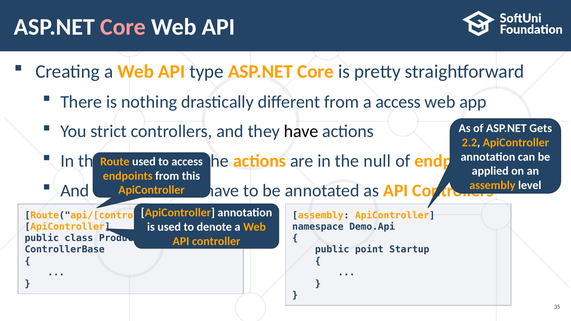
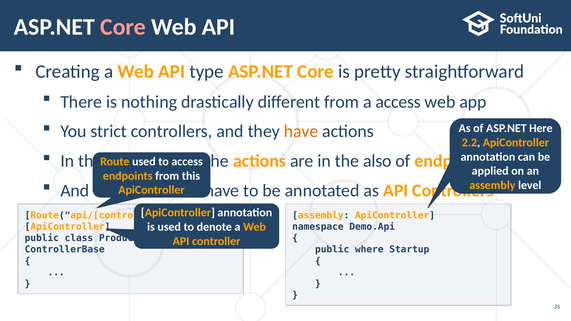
have at (301, 131) colour: black -> orange
Gets: Gets -> Here
null: null -> also
point: point -> where
